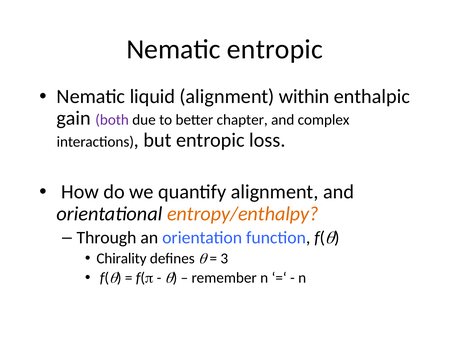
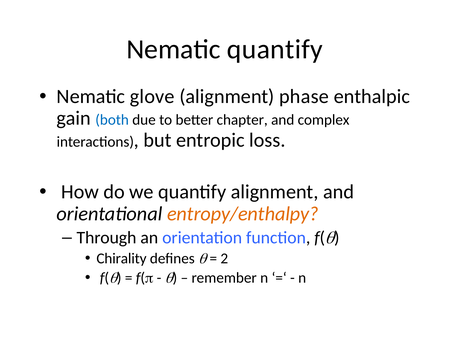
Nematic entropic: entropic -> quantify
liquid: liquid -> glove
within: within -> phase
both colour: purple -> blue
3: 3 -> 2
